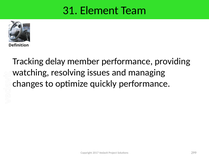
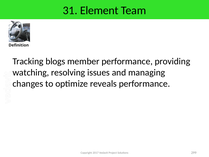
delay: delay -> blogs
quickly: quickly -> reveals
